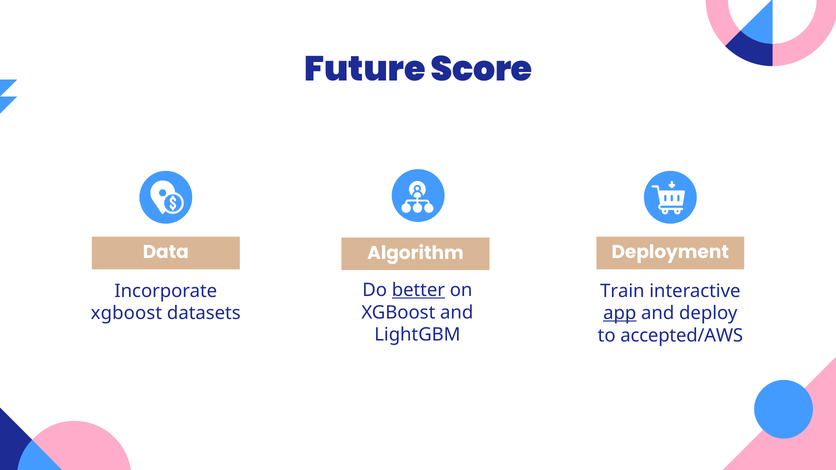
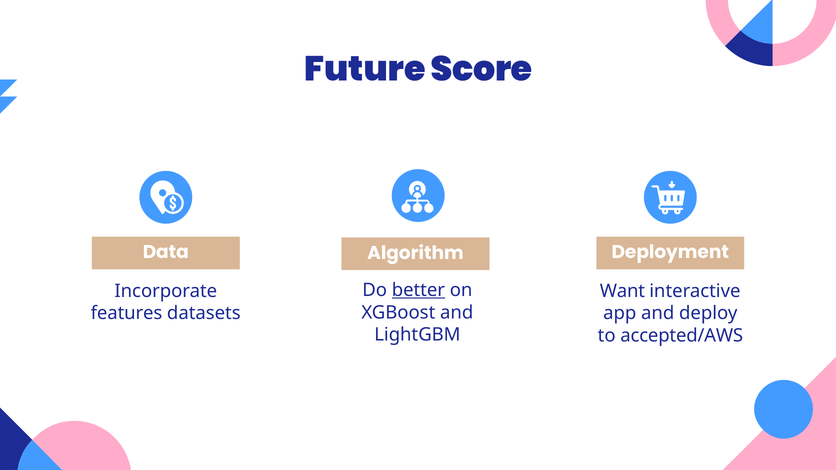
Train: Train -> Want
xgboost at (126, 313): xgboost -> features
app underline: present -> none
